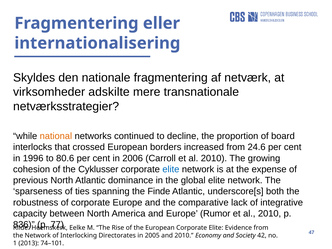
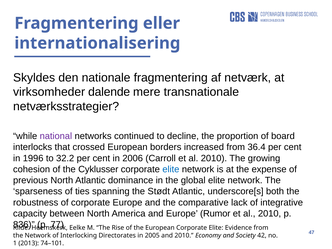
adskilte: adskilte -> dalende
national colour: orange -> purple
24.6: 24.6 -> 36.4
80.6: 80.6 -> 32.2
Finde: Finde -> Stødt
